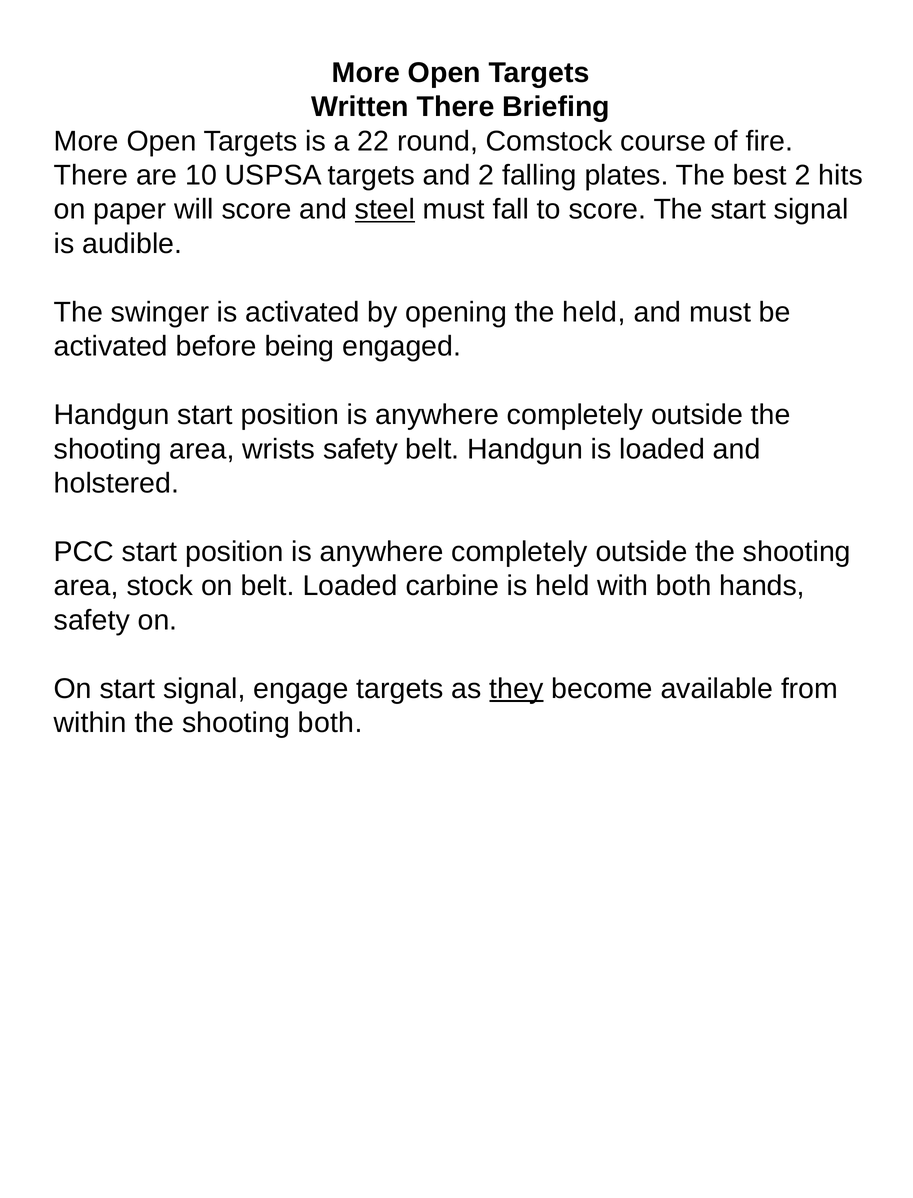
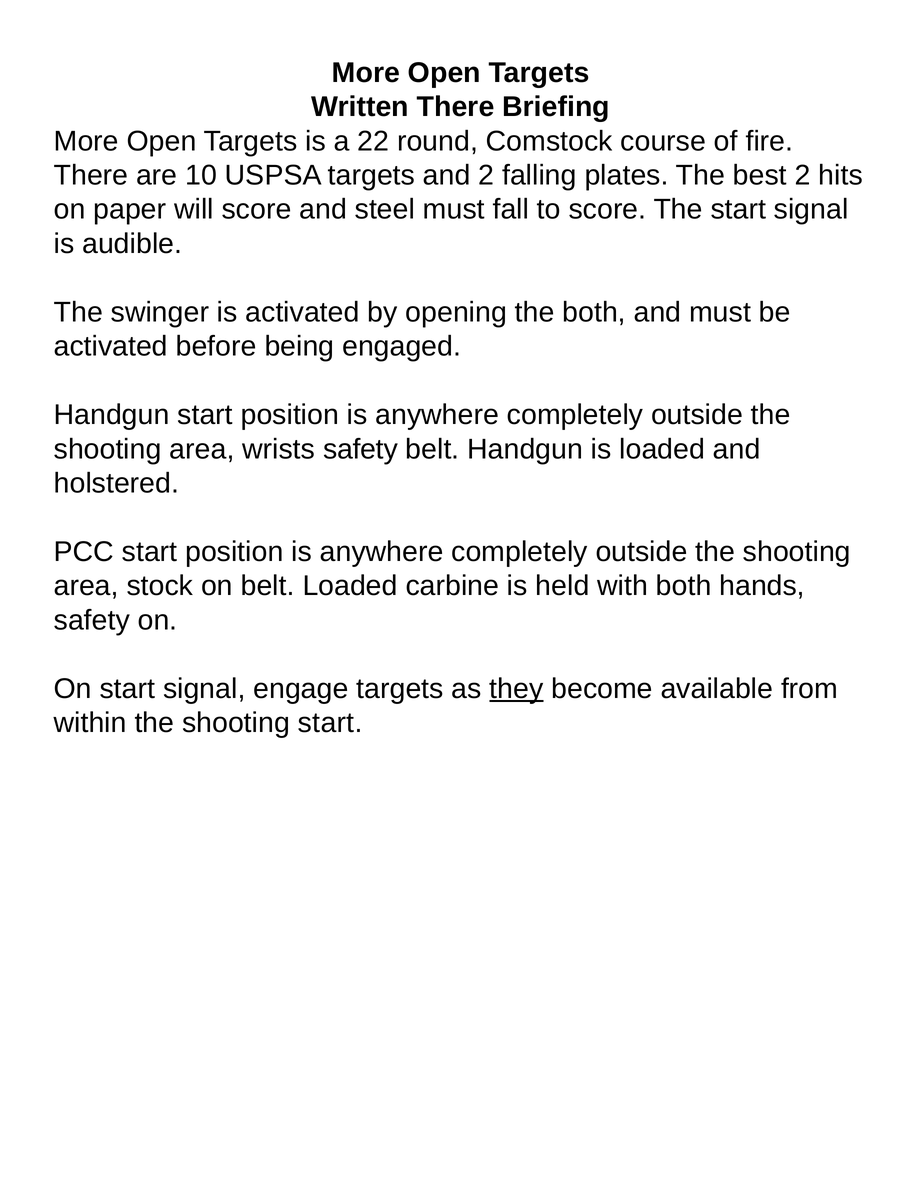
steel underline: present -> none
the held: held -> both
shooting both: both -> start
